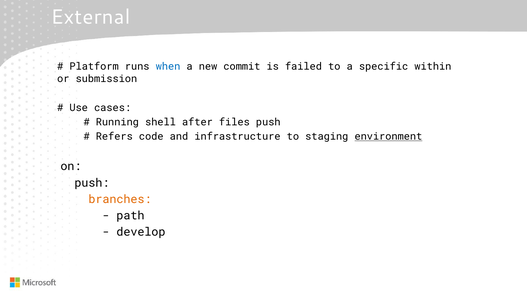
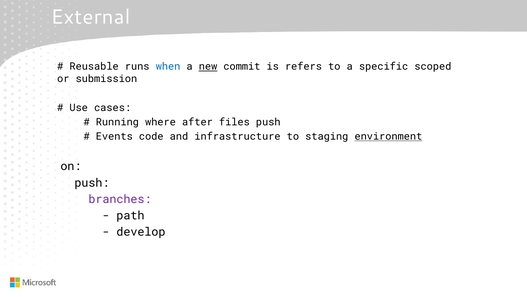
Platform: Platform -> Reusable
new underline: none -> present
failed: failed -> refers
within: within -> scoped
shell: shell -> where
Refers: Refers -> Events
branches colour: orange -> purple
